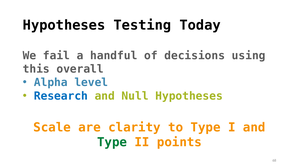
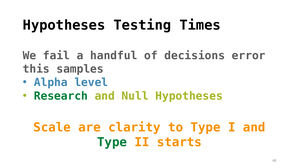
Today: Today -> Times
using: using -> error
overall: overall -> samples
Research colour: blue -> green
points: points -> starts
